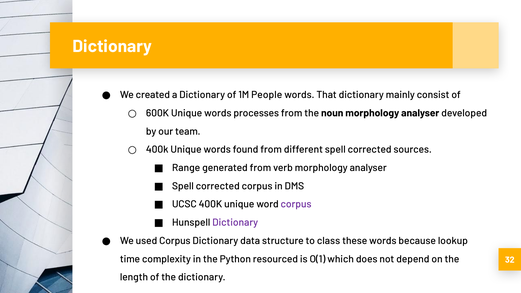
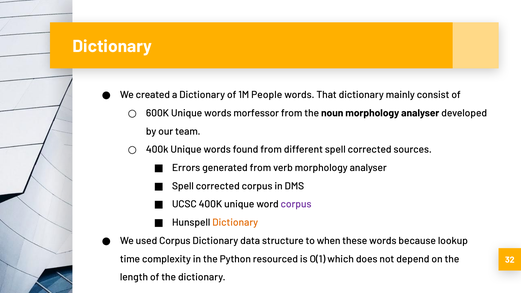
processes: processes -> morfessor
Range: Range -> Errors
Dictionary at (235, 223) colour: purple -> orange
class: class -> when
